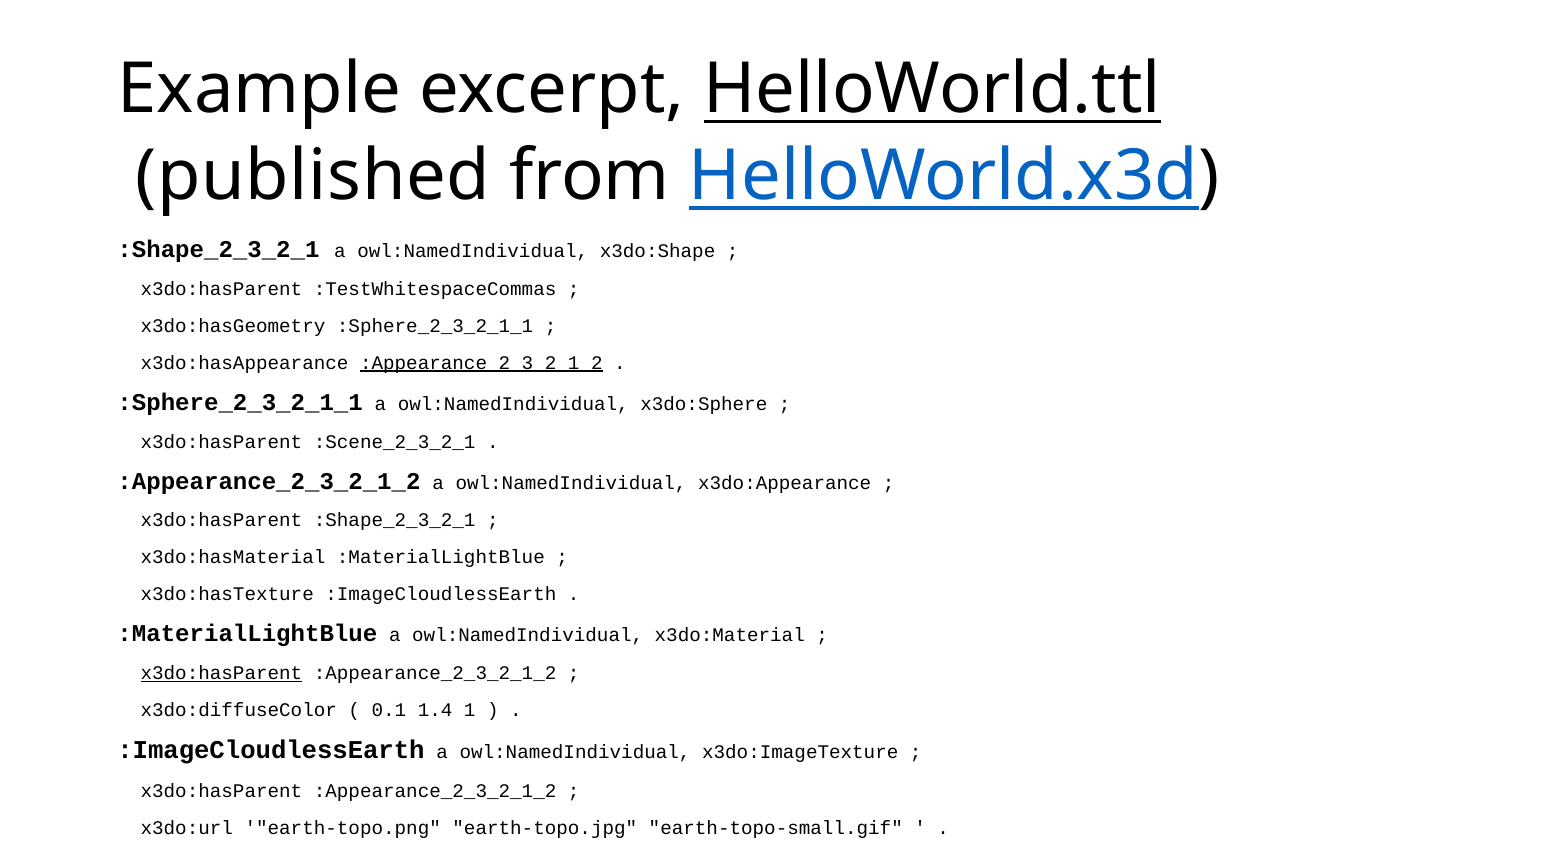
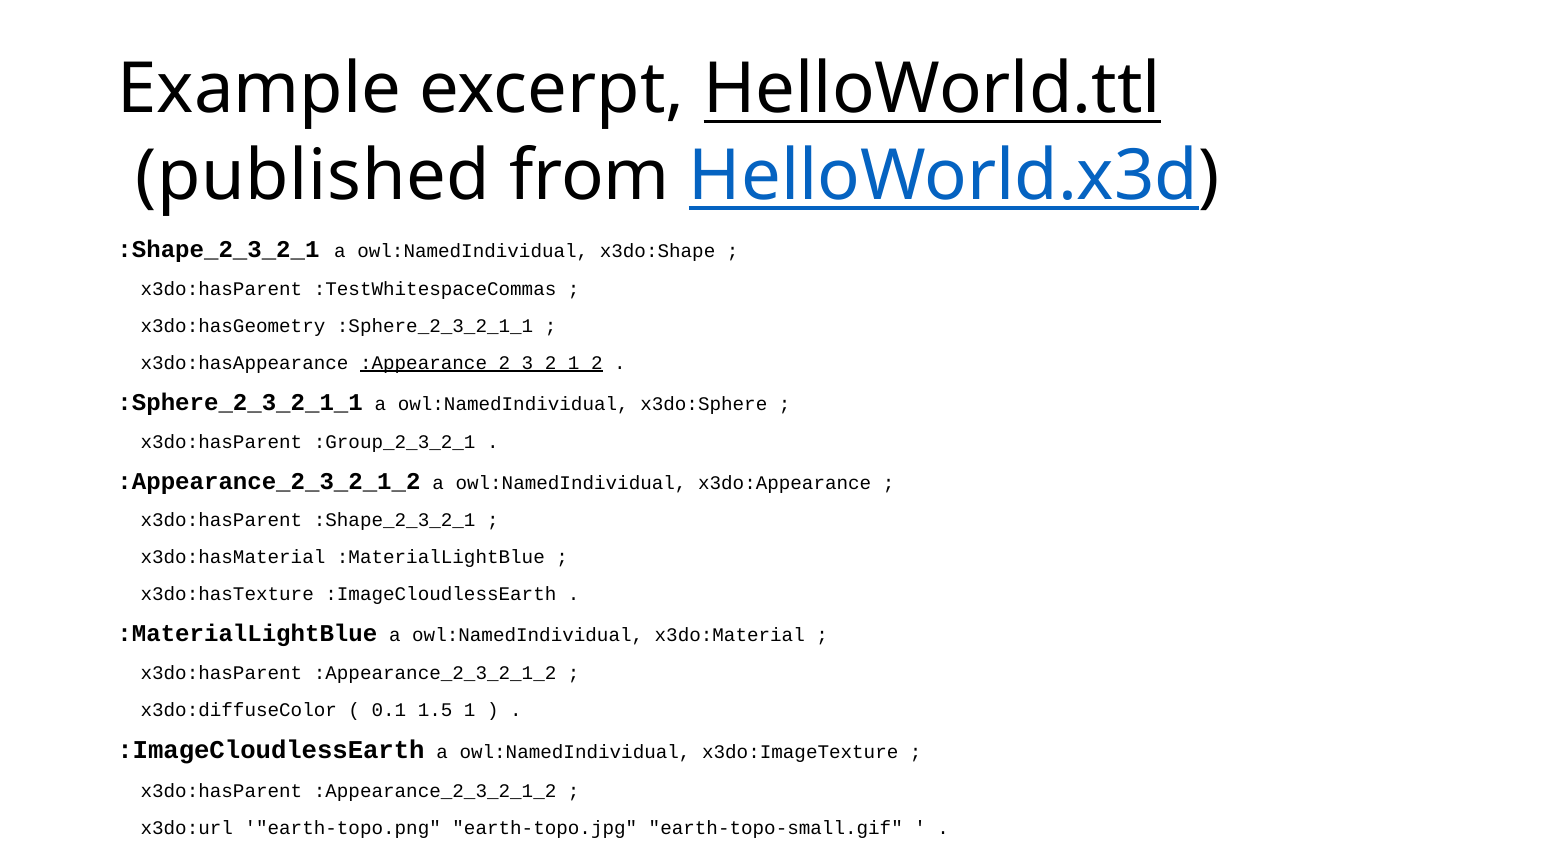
:Scene_2_3_2_1: :Scene_2_3_2_1 -> :Group_2_3_2_1
x3do:hasParent at (221, 673) underline: present -> none
1.4: 1.4 -> 1.5
